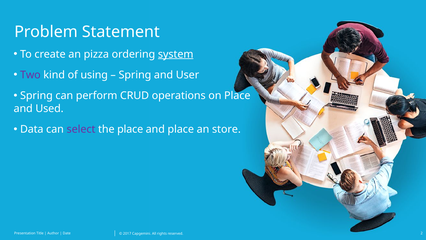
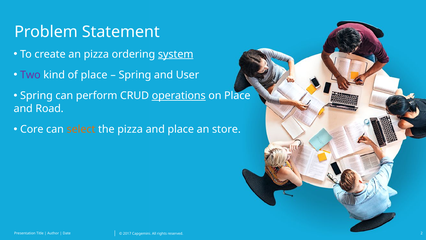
of using: using -> place
operations underline: none -> present
Used: Used -> Road
Data: Data -> Core
select colour: purple -> orange
the place: place -> pizza
